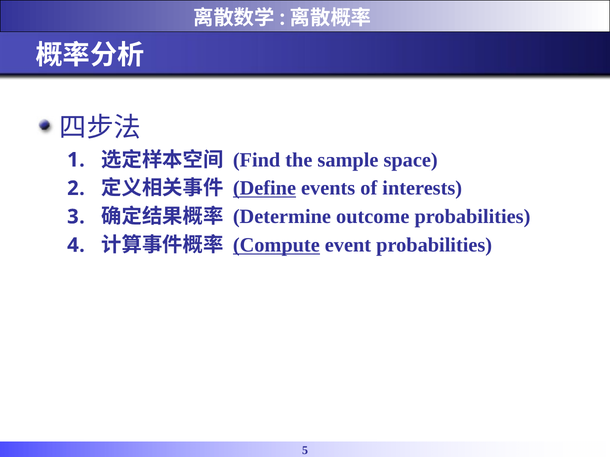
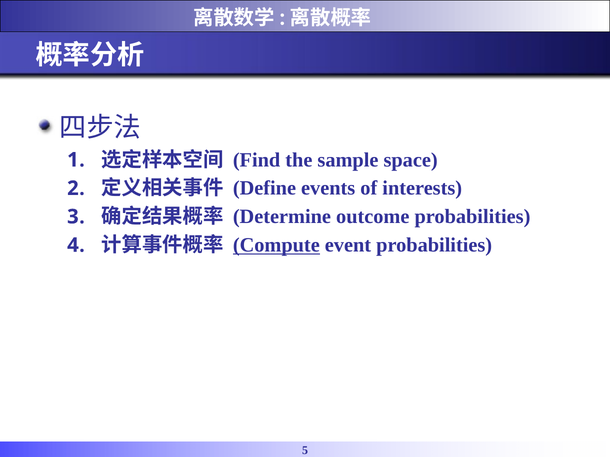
Define underline: present -> none
